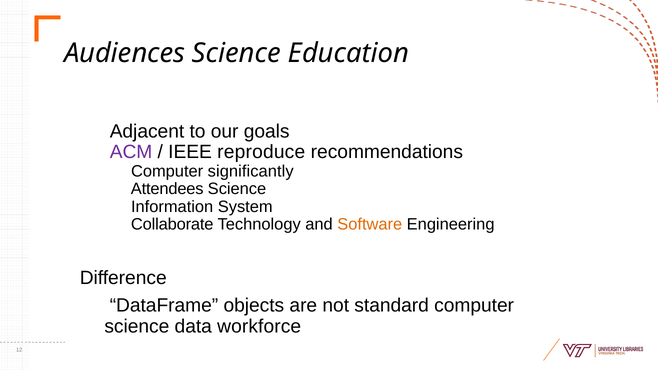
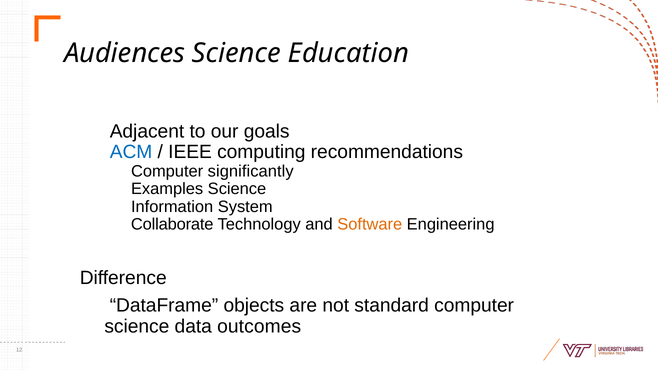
ACM colour: purple -> blue
reproduce: reproduce -> computing
Attendees: Attendees -> Examples
workforce: workforce -> outcomes
